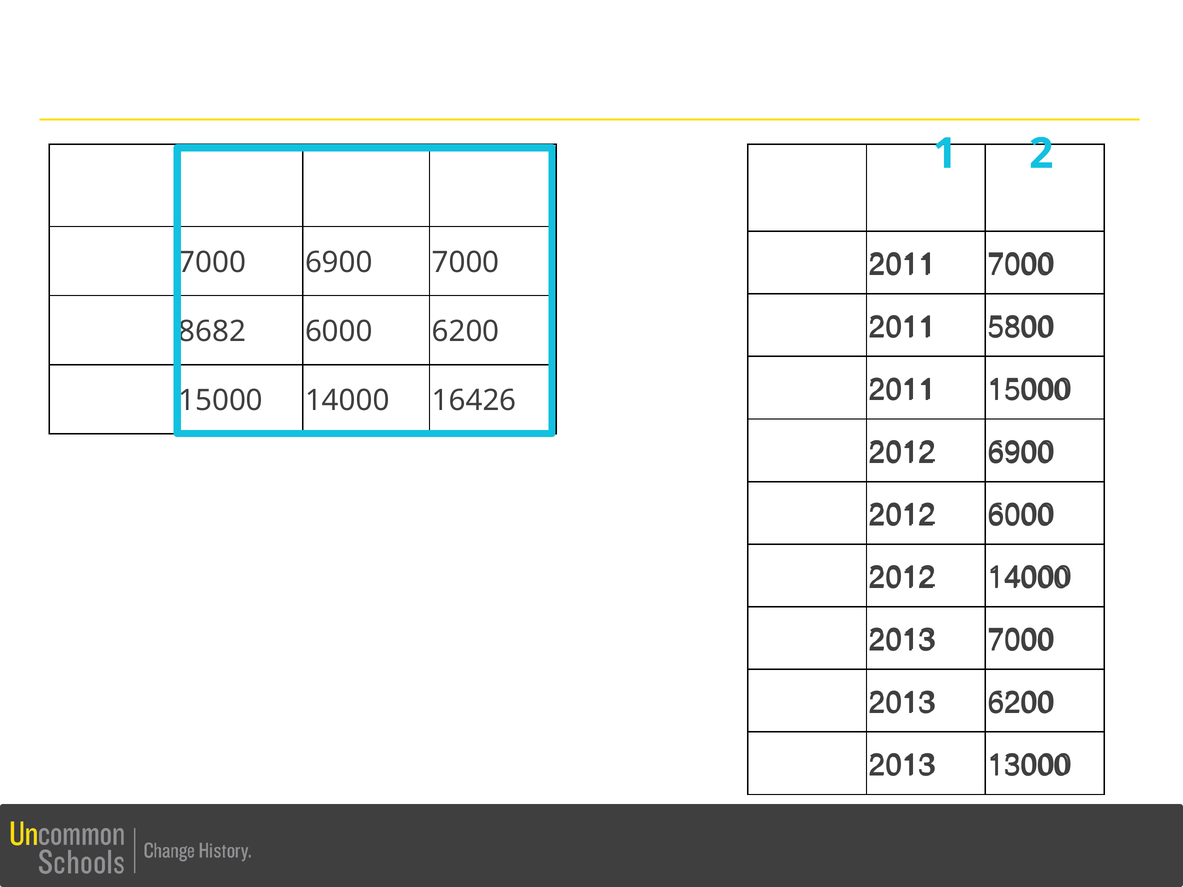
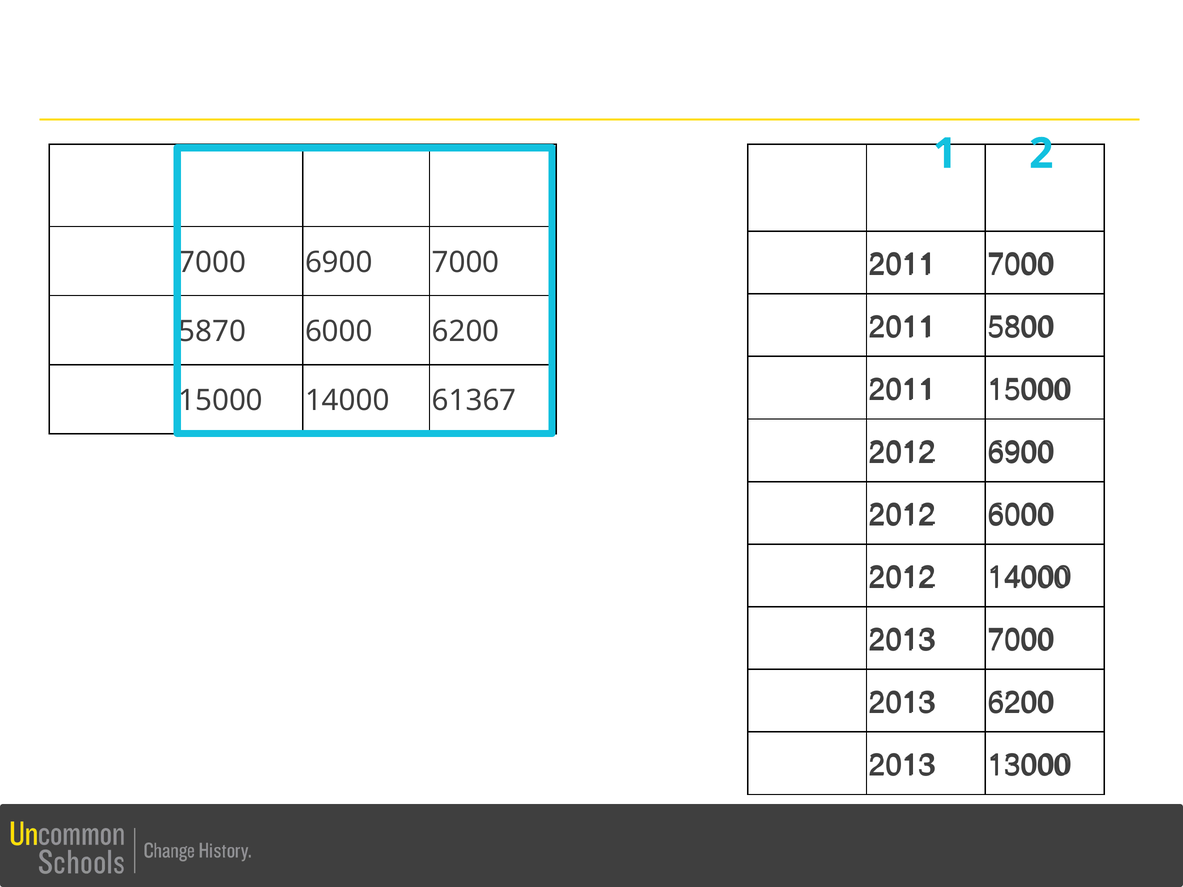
8682: 8682 -> 5870
16426: 16426 -> 61367
